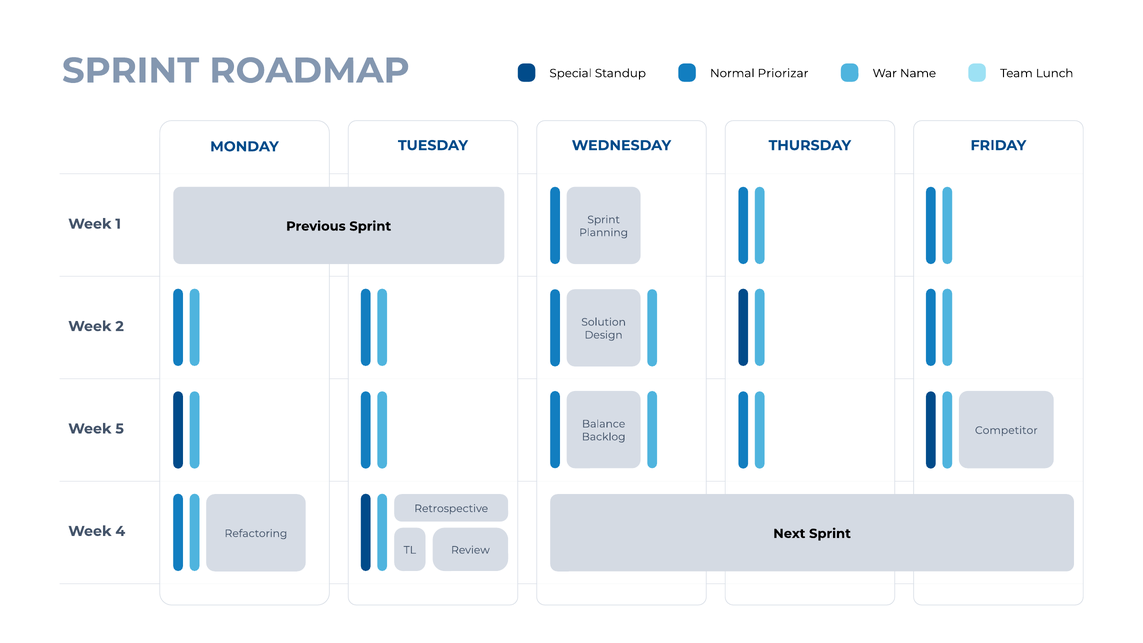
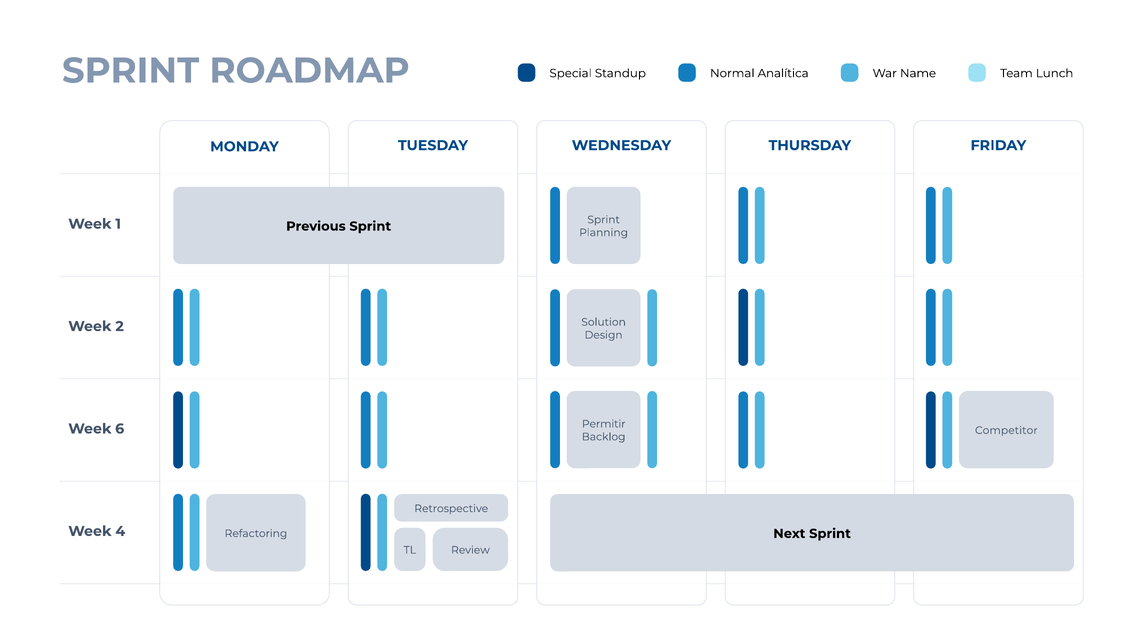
Priorizar: Priorizar -> Analítica
Balance: Balance -> Permitir
5: 5 -> 6
